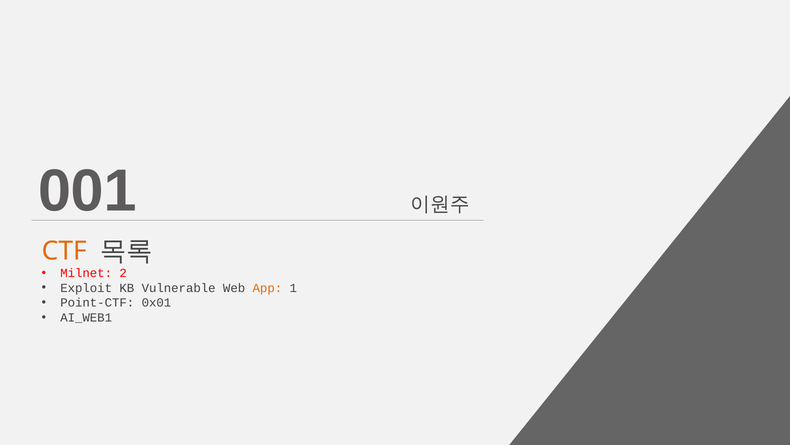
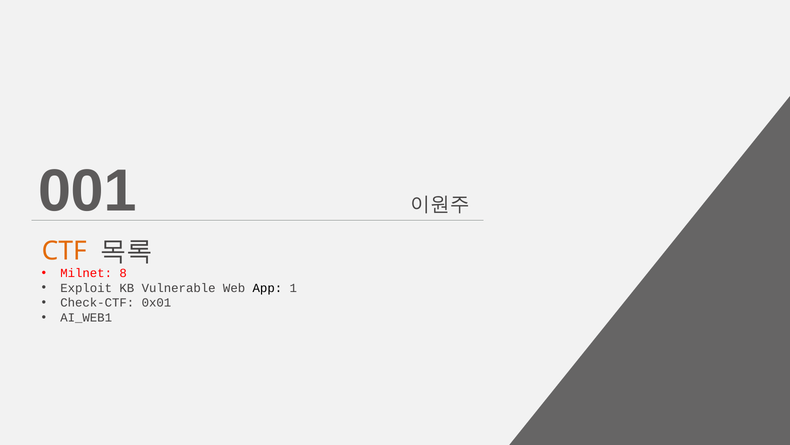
2: 2 -> 8
App colour: orange -> black
Point-CTF: Point-CTF -> Check-CTF
